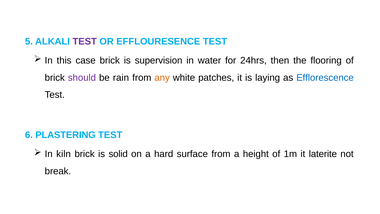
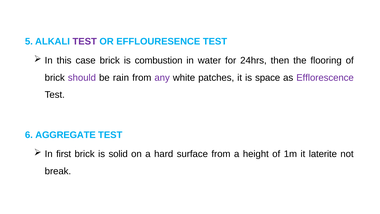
supervision: supervision -> combustion
any colour: orange -> purple
laying: laying -> space
Efflorescence colour: blue -> purple
PLASTERING: PLASTERING -> AGGREGATE
kiln: kiln -> first
